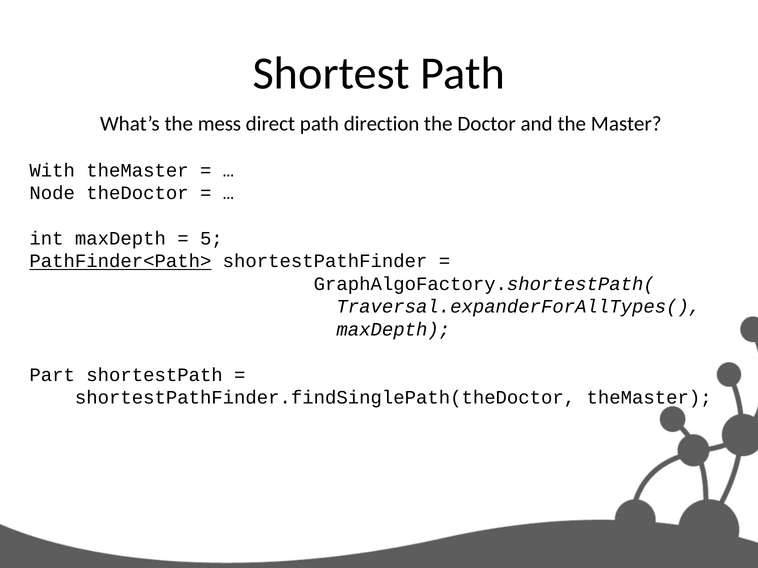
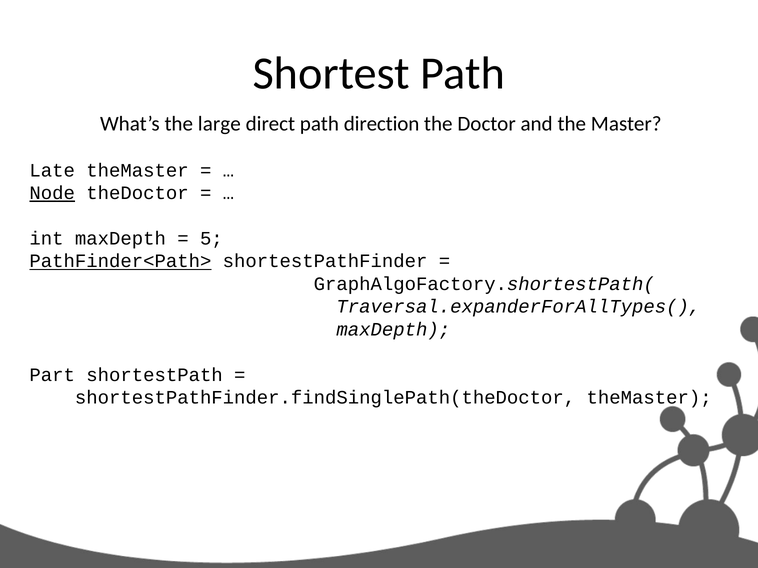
mess: mess -> large
With: With -> Late
Node underline: none -> present
